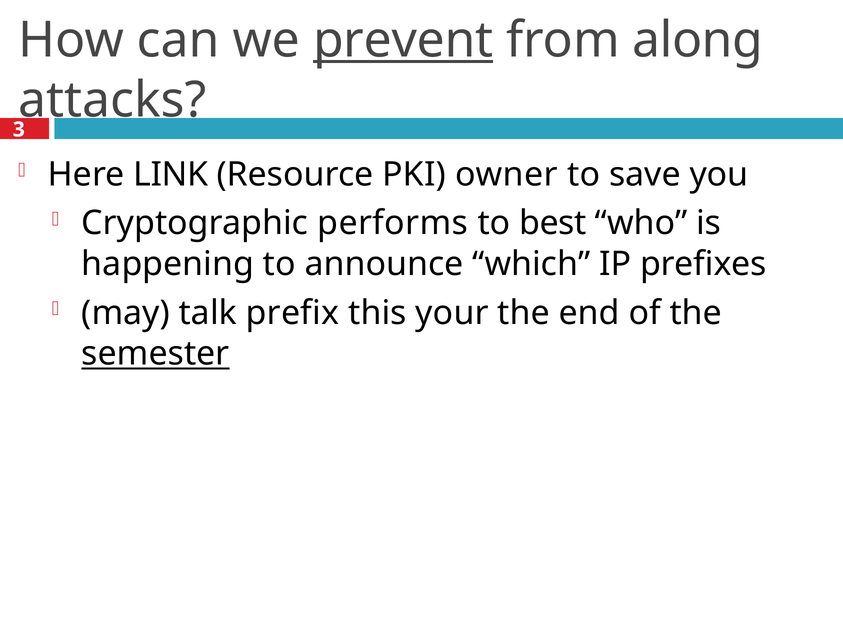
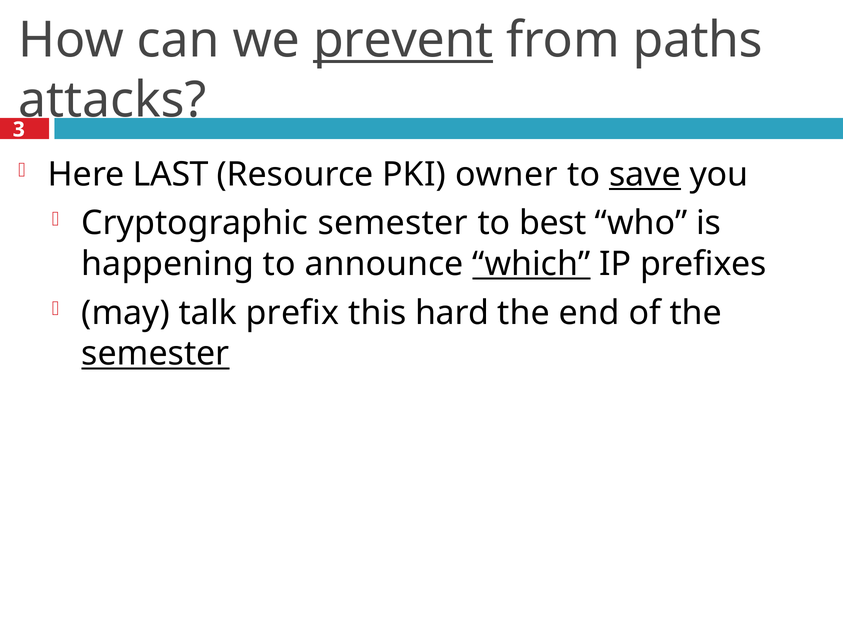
along: along -> paths
LINK: LINK -> LAST
save underline: none -> present
Cryptographic performs: performs -> semester
which underline: none -> present
your: your -> hard
